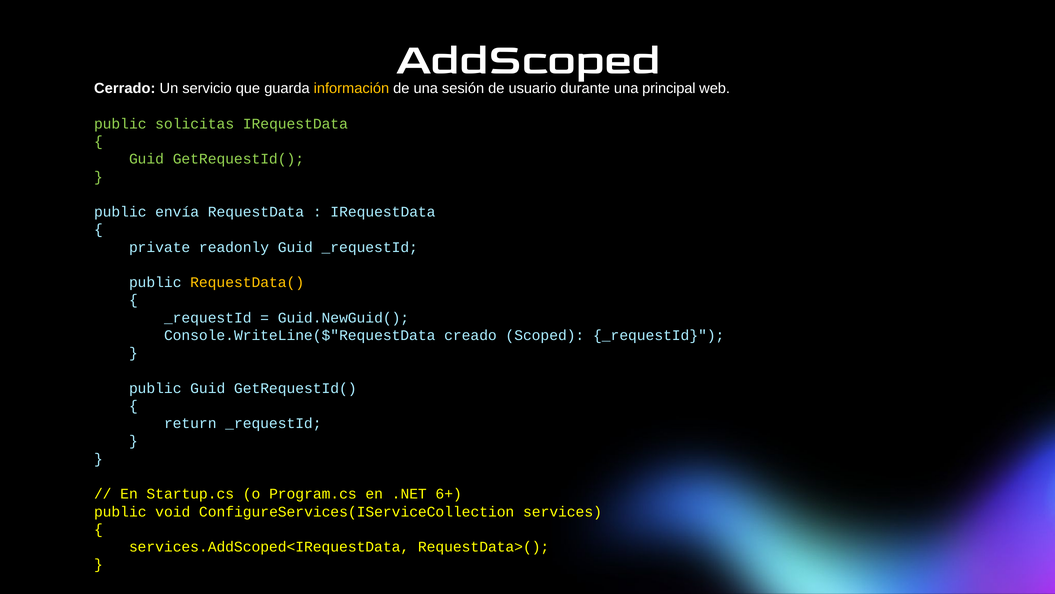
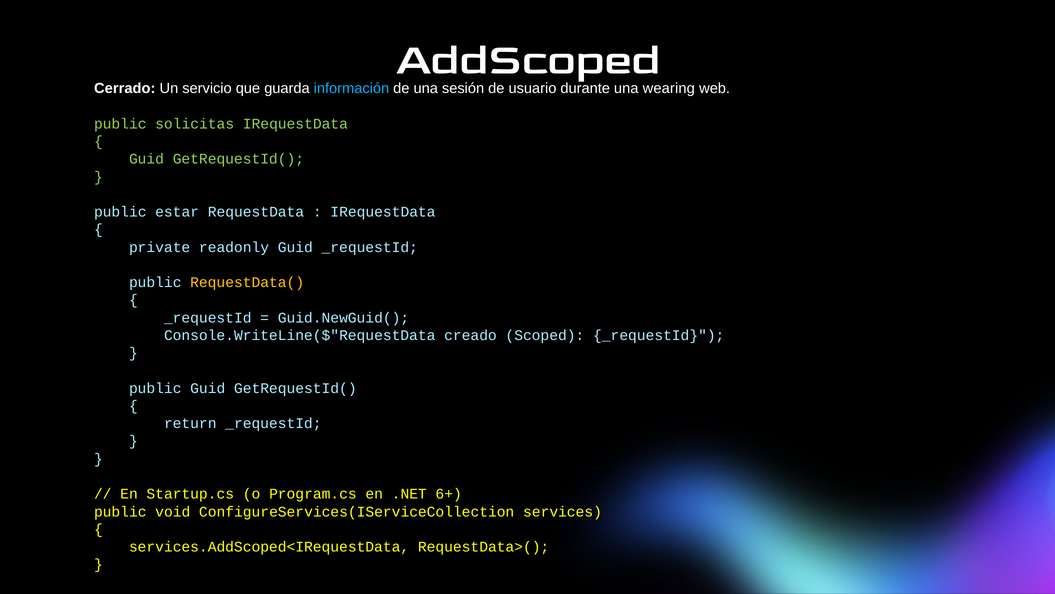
información colour: yellow -> light blue
principal: principal -> wearing
envía: envía -> estar
